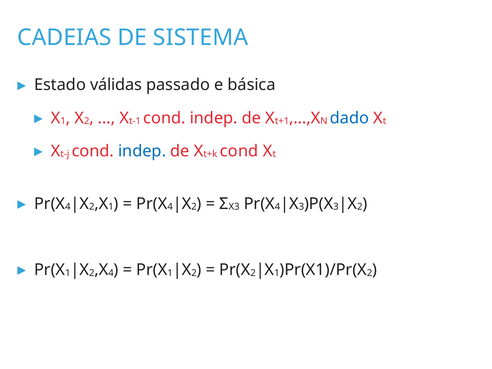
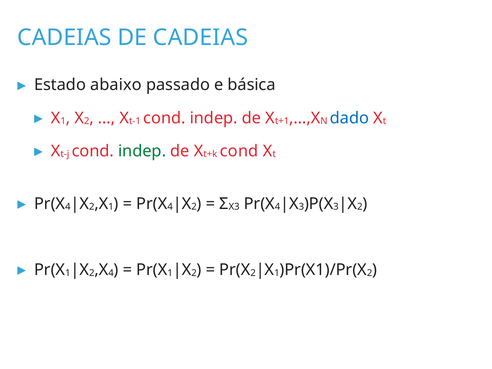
DE SISTEMA: SISTEMA -> CADEIAS
válidas: válidas -> abaixo
indep at (142, 151) colour: blue -> green
